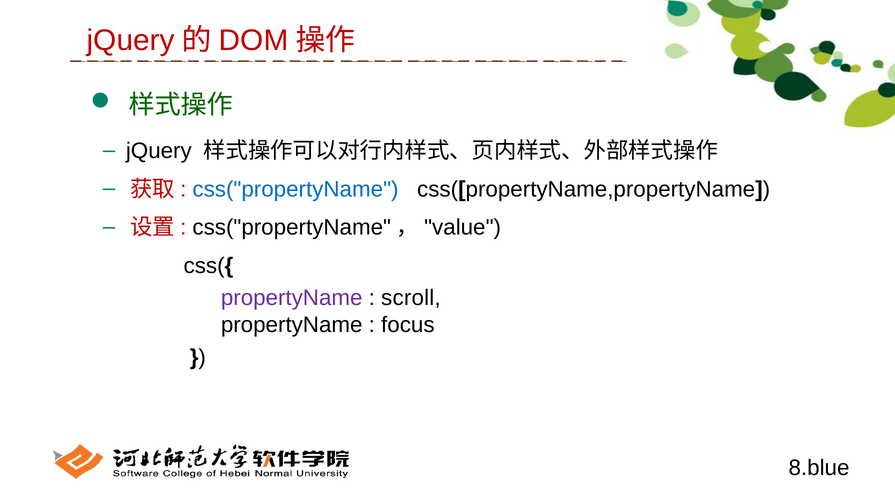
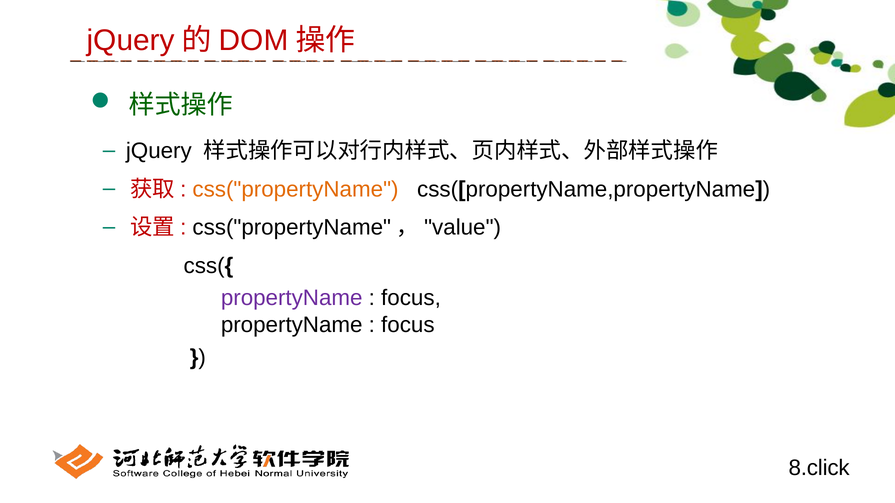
css("propertyName colour: blue -> orange
scroll at (411, 298): scroll -> focus
8.blue: 8.blue -> 8.click
